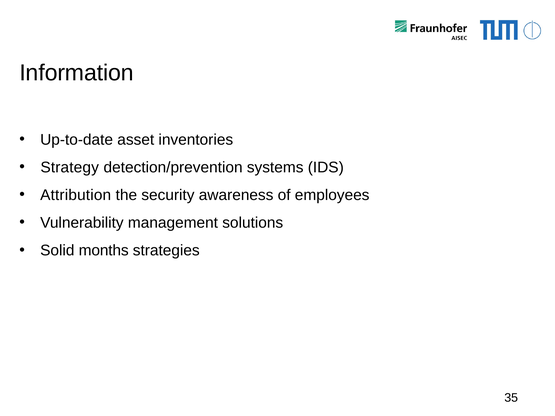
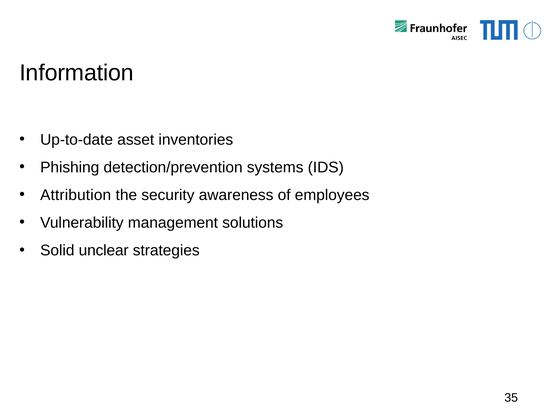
Strategy: Strategy -> Phishing
months: months -> unclear
